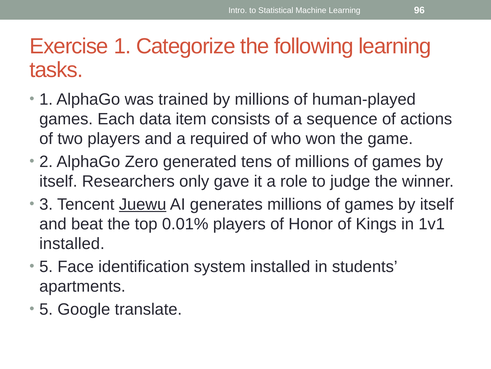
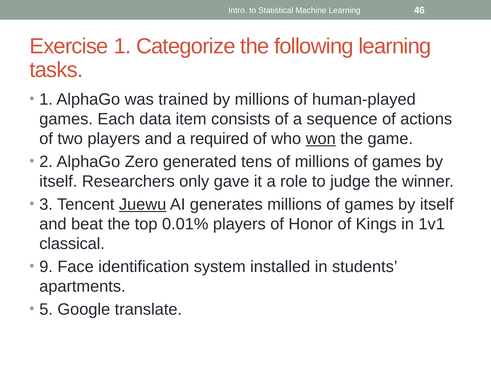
96: 96 -> 46
won underline: none -> present
installed at (72, 243): installed -> classical
5 at (46, 266): 5 -> 9
